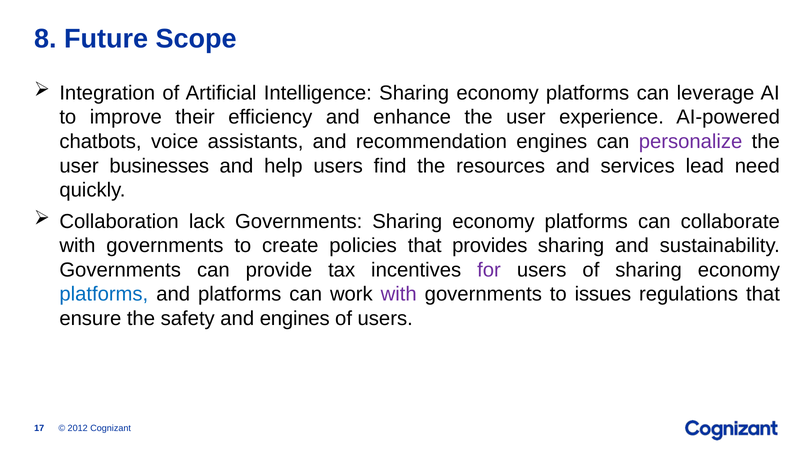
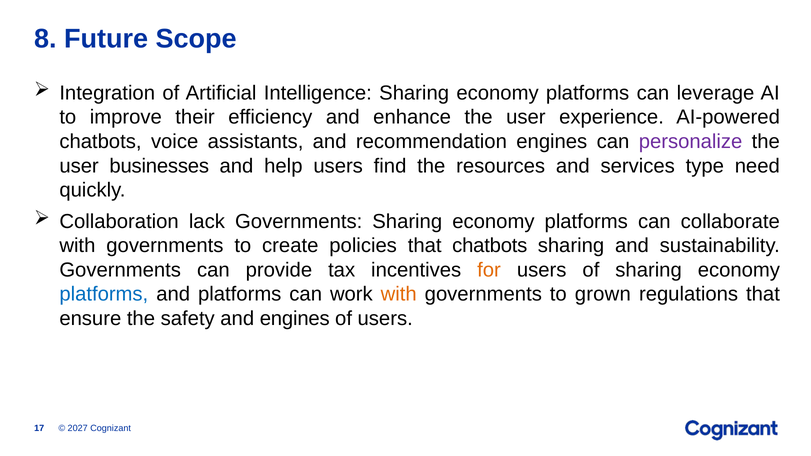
lead: lead -> type
that provides: provides -> chatbots
for colour: purple -> orange
with at (399, 294) colour: purple -> orange
issues: issues -> grown
2012: 2012 -> 2027
